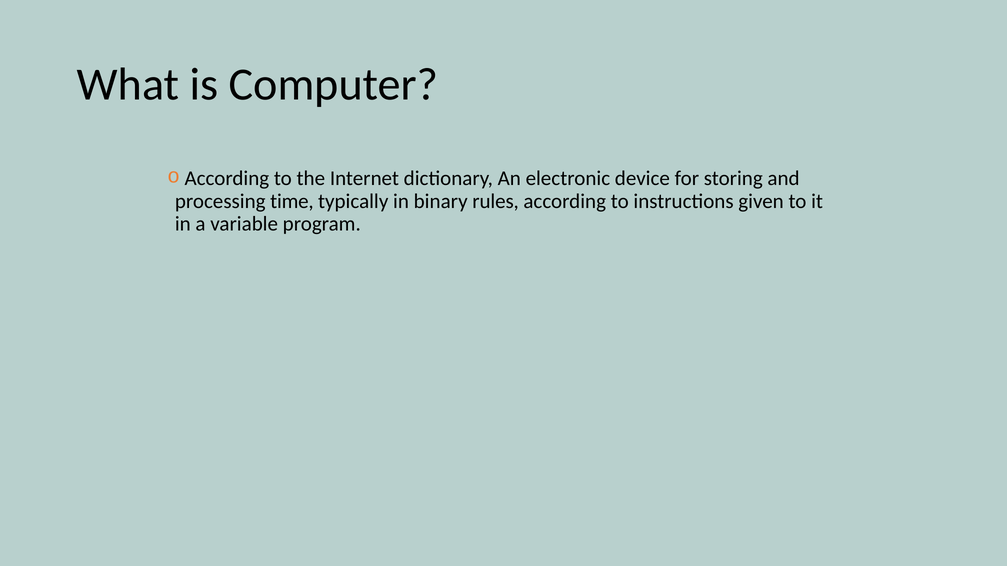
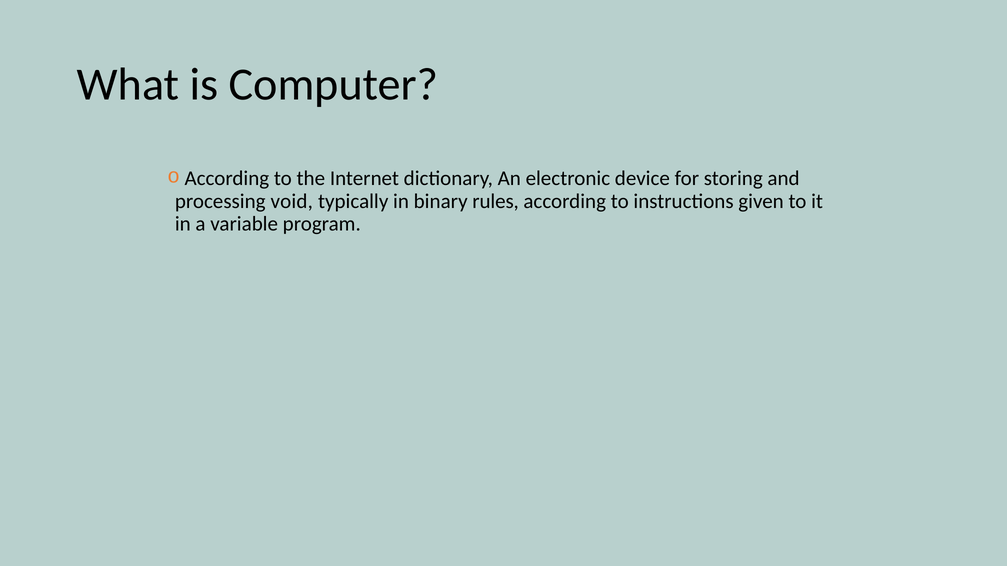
time: time -> void
